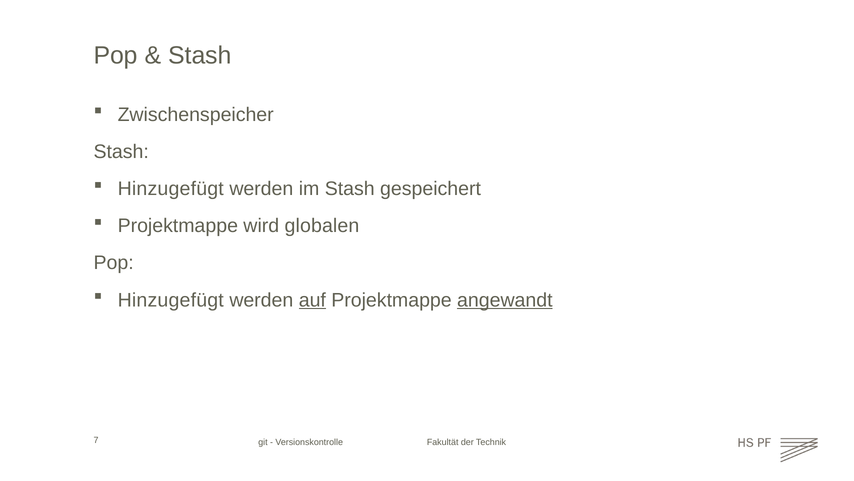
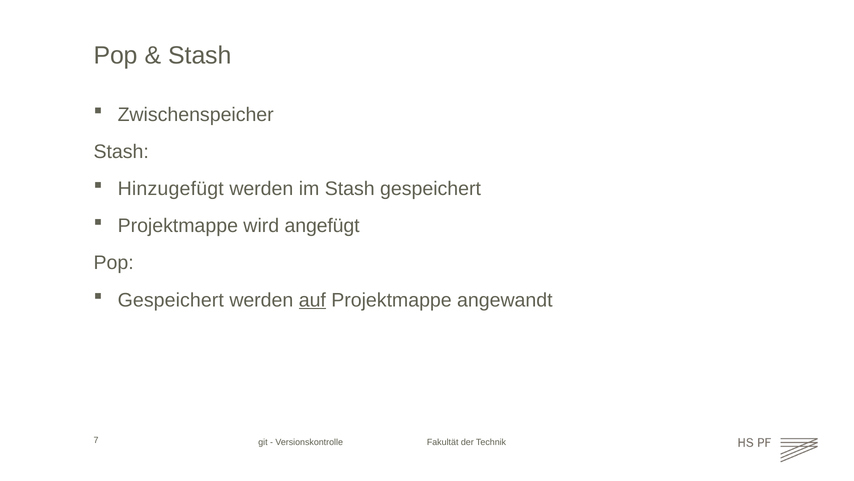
globalen: globalen -> angefügt
Hinzugefügt at (171, 300): Hinzugefügt -> Gespeichert
angewandt underline: present -> none
